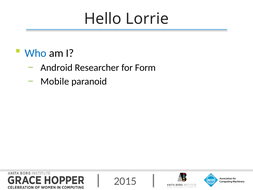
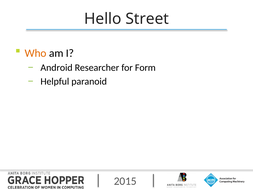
Lorrie: Lorrie -> Street
Who colour: blue -> orange
Mobile: Mobile -> Helpful
